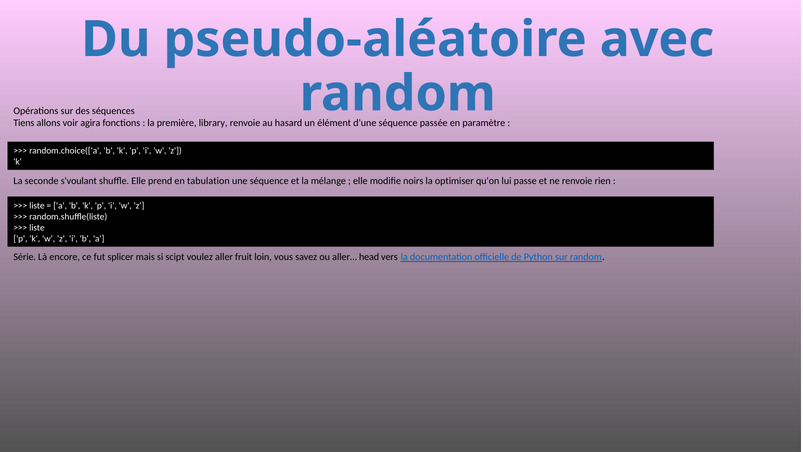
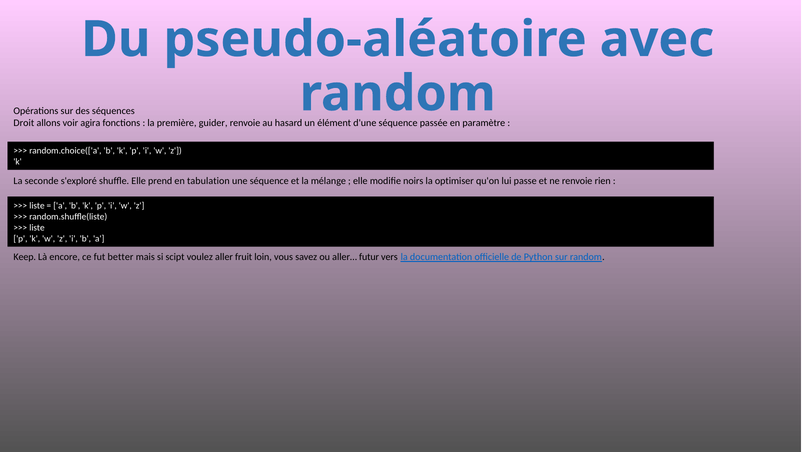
Tiens: Tiens -> Droit
library: library -> guider
s'voulant: s'voulant -> s'exploré
Série: Série -> Keep
splicer: splicer -> better
head: head -> futur
